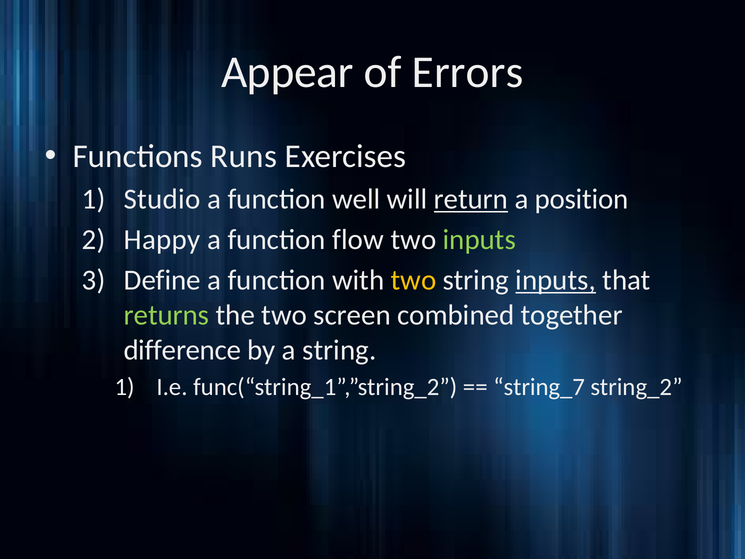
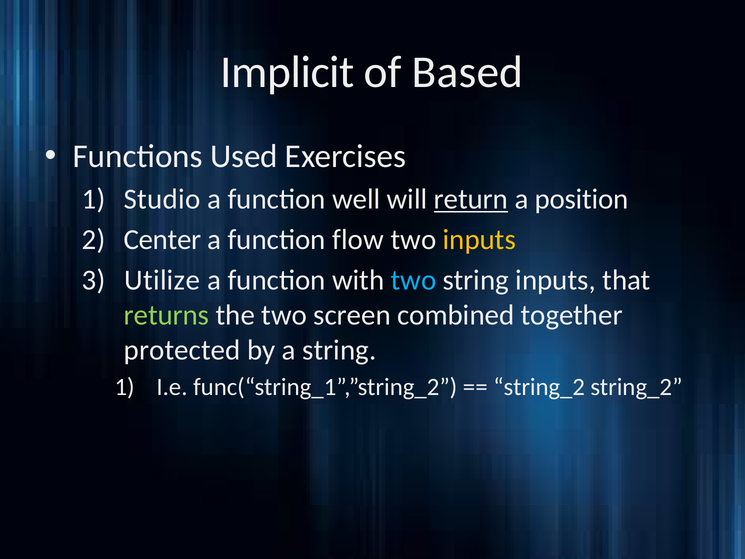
Appear: Appear -> Implicit
Errors: Errors -> Based
Runs: Runs -> Used
Happy: Happy -> Center
inputs at (479, 240) colour: light green -> yellow
Define: Define -> Utilize
two at (414, 280) colour: yellow -> light blue
inputs at (556, 280) underline: present -> none
difference: difference -> protected
string_7 at (539, 387): string_7 -> string_2
